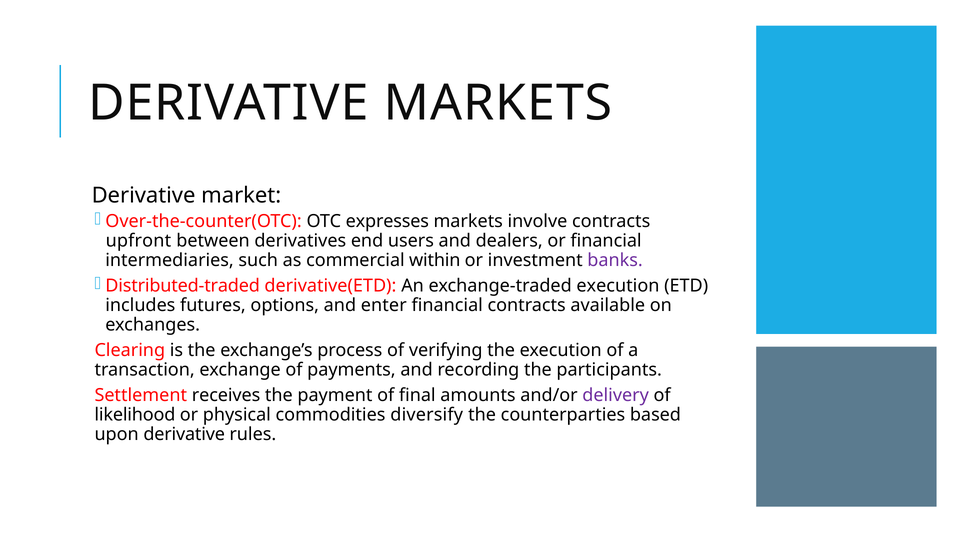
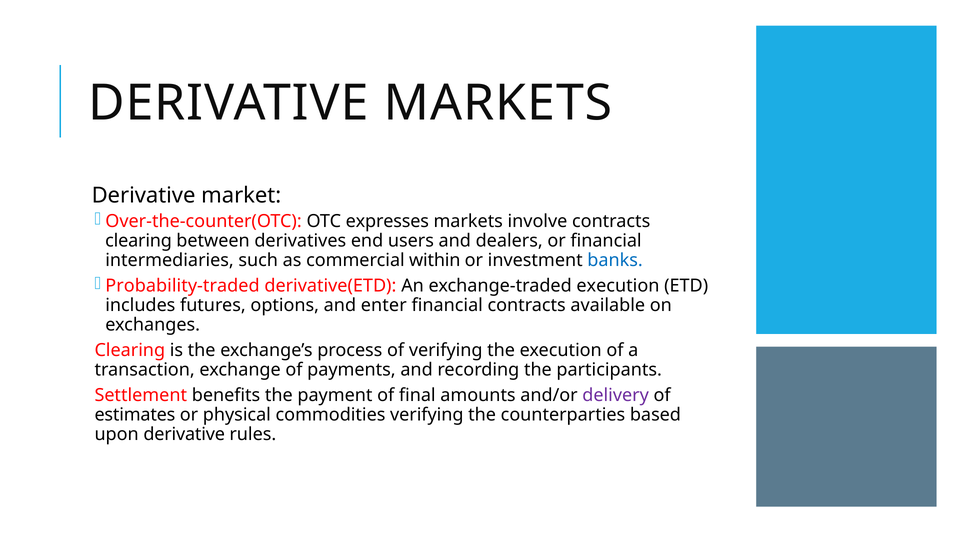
upfront at (138, 241): upfront -> clearing
banks colour: purple -> blue
Distributed-traded: Distributed-traded -> Probability-traded
receives: receives -> benefits
likelihood: likelihood -> estimates
commodities diversify: diversify -> verifying
